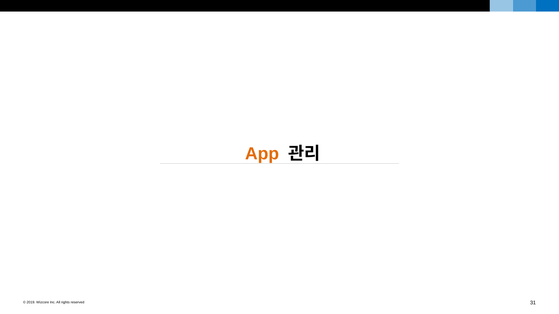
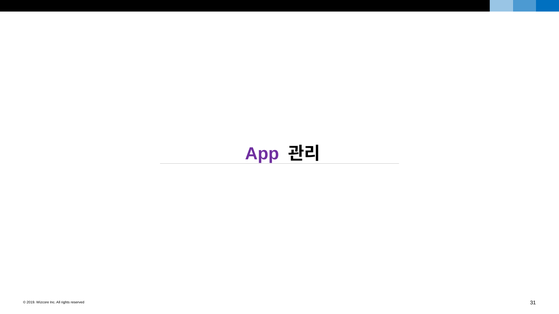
App colour: orange -> purple
